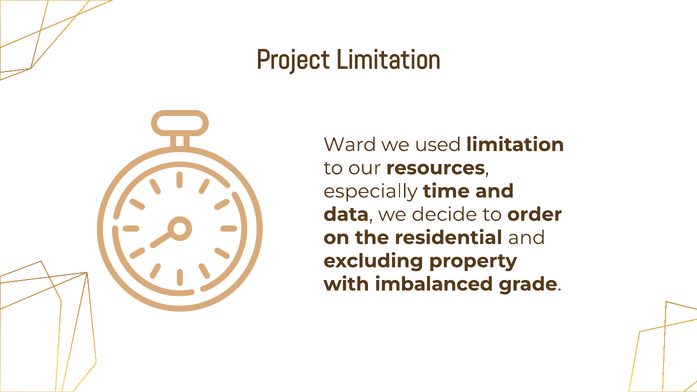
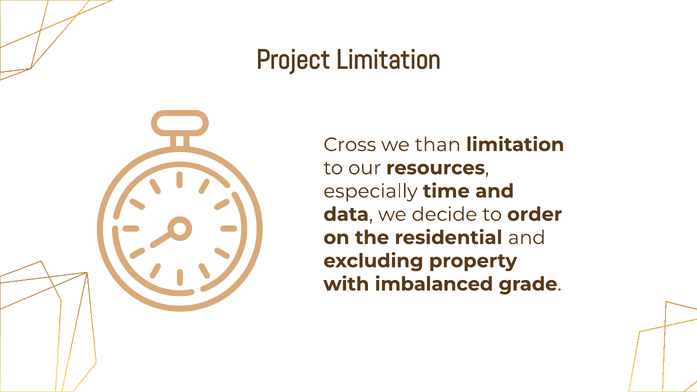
Ward: Ward -> Cross
used: used -> than
